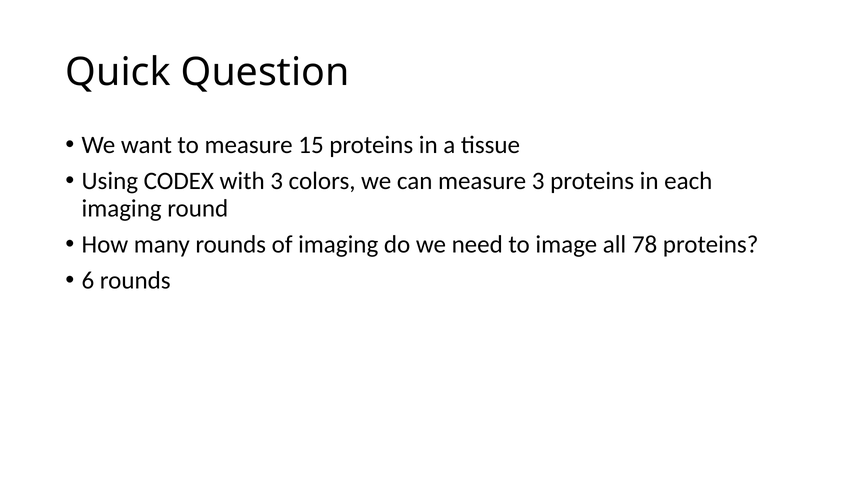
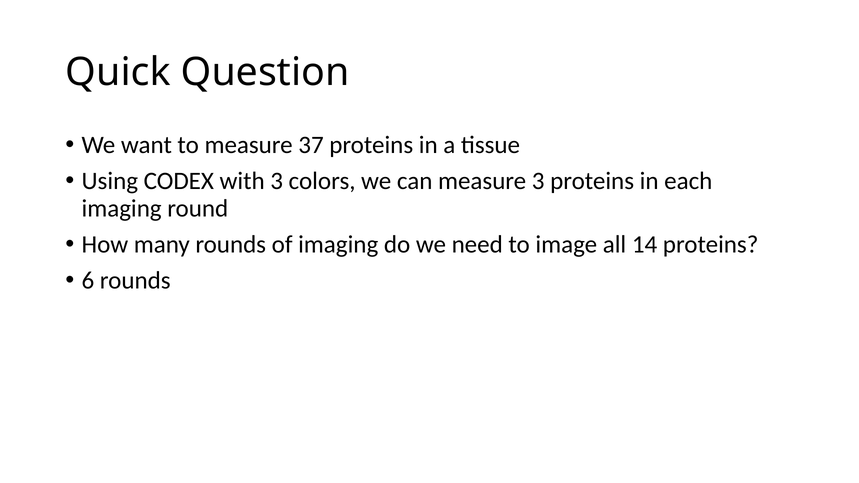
15: 15 -> 37
78: 78 -> 14
